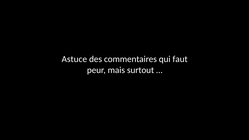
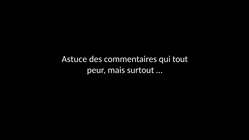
faut: faut -> tout
